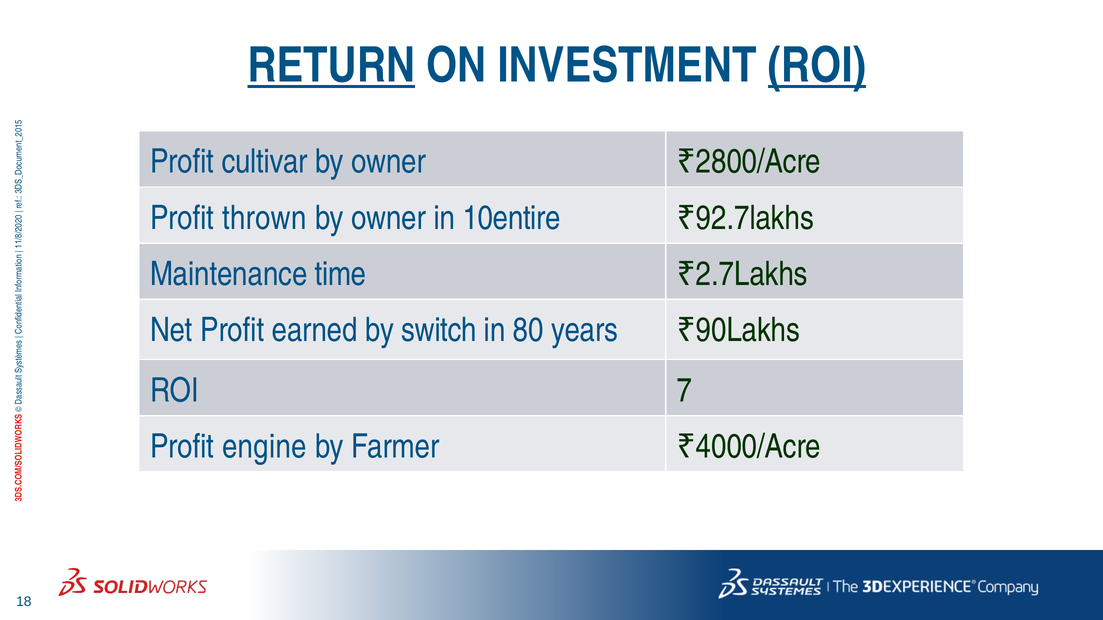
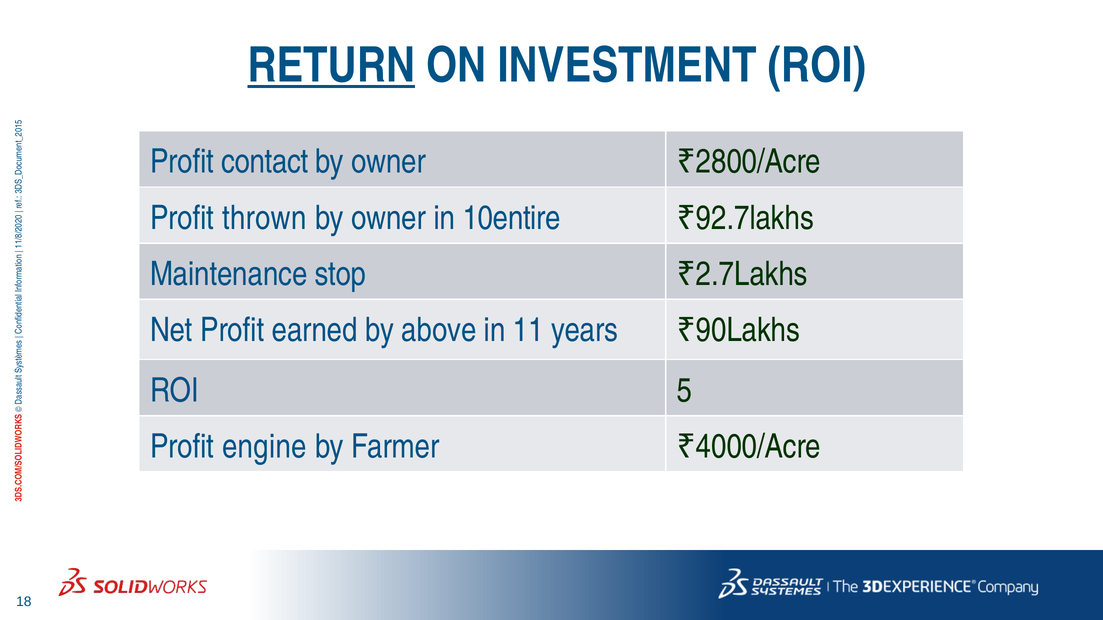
ROI at (817, 65) underline: present -> none
cultivar: cultivar -> contact
time: time -> stop
switch: switch -> above
80: 80 -> 11
ROI 7: 7 -> 5
